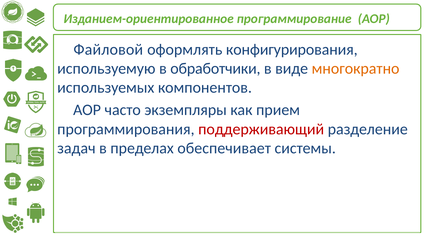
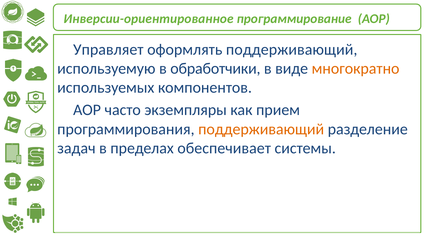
Изданием-ориентированное: Изданием-ориентированное -> Инверсии-ориентированное
Файловой: Файловой -> Управляет
оформлять конфигурирования: конфигурирования -> поддерживающий
поддерживающий at (261, 129) colour: red -> orange
